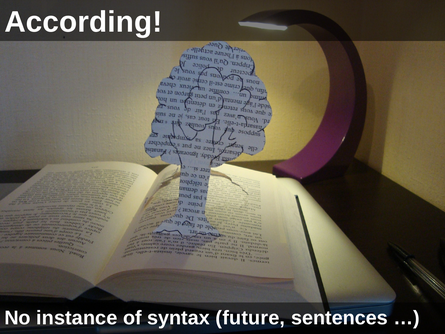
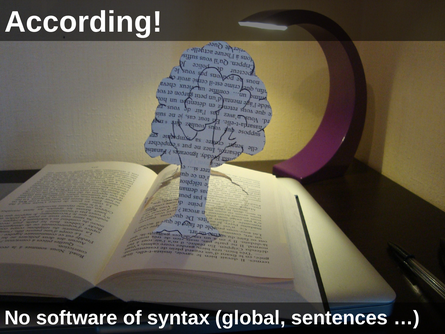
instance: instance -> software
future: future -> global
